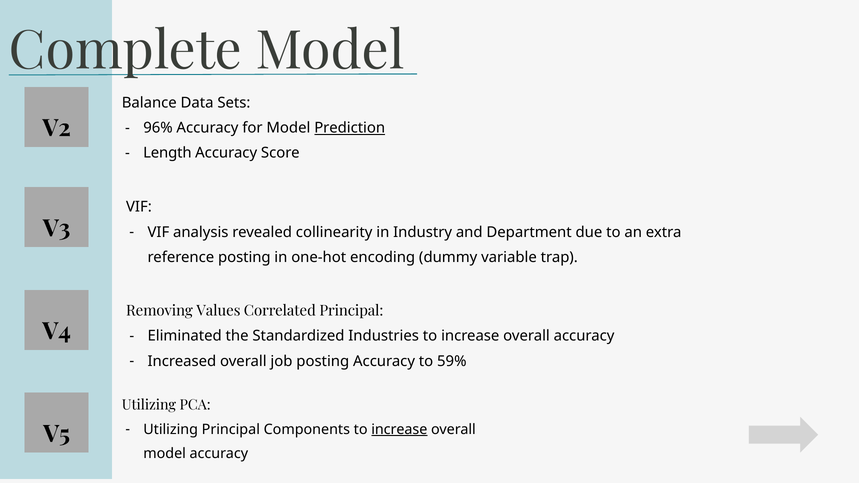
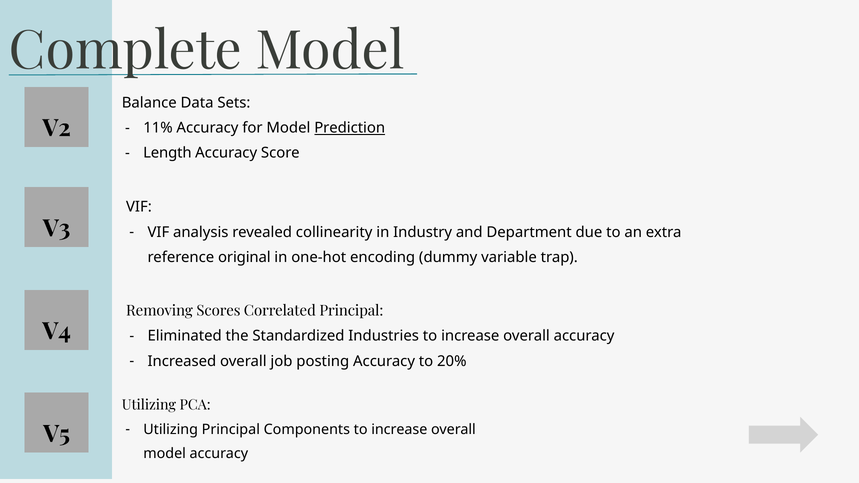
96%: 96% -> 11%
reference posting: posting -> original
Values: Values -> Scores
59%: 59% -> 20%
increase at (399, 429) underline: present -> none
